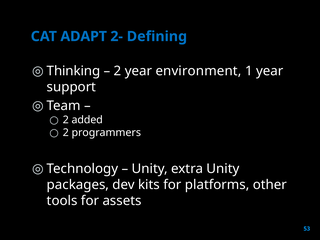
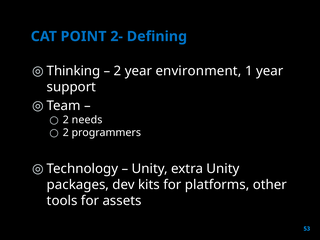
ADAPT: ADAPT -> POINT
added: added -> needs
